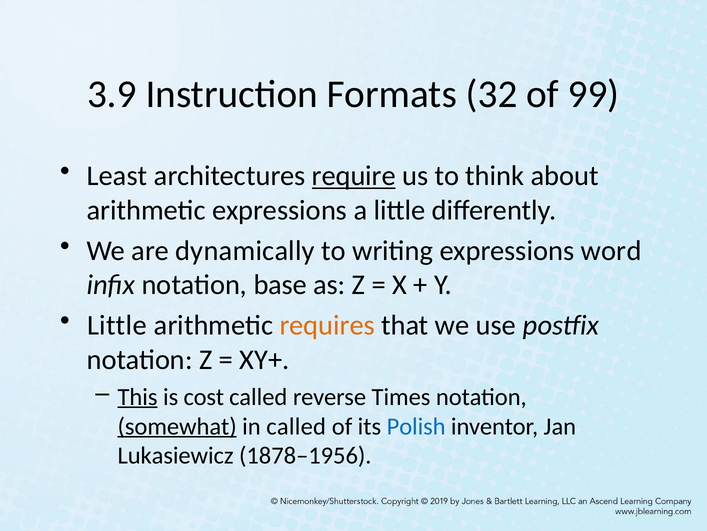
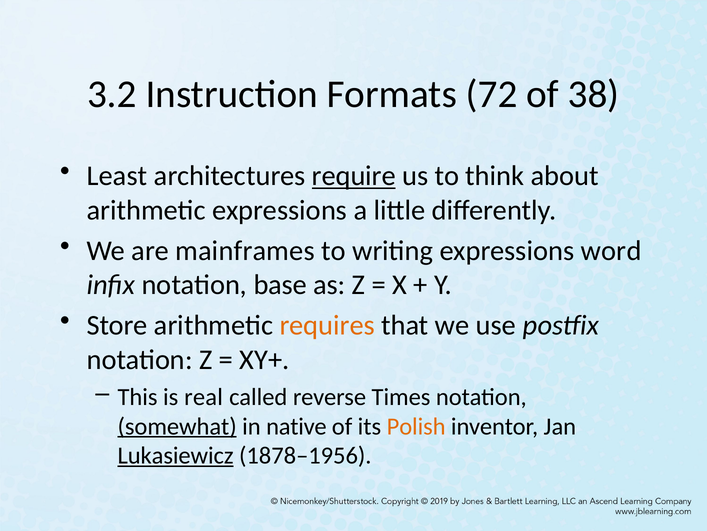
3.9: 3.9 -> 3.2
32: 32 -> 72
99: 99 -> 38
dynamically: dynamically -> mainframes
Little at (117, 325): Little -> Store
This underline: present -> none
cost: cost -> real
in called: called -> native
Polish colour: blue -> orange
Lukasiewicz underline: none -> present
